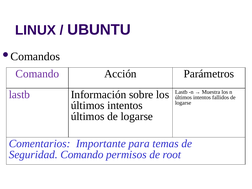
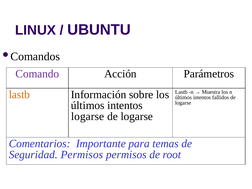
lastb at (19, 95) colour: purple -> orange
últimos at (88, 116): últimos -> logarse
Seguridad Comando: Comando -> Permisos
